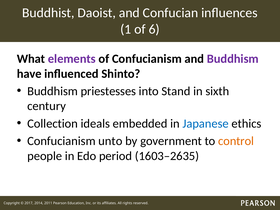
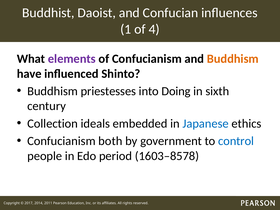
6: 6 -> 4
Buddhism at (233, 59) colour: purple -> orange
Stand: Stand -> Doing
unto: unto -> both
control colour: orange -> blue
1603–2635: 1603–2635 -> 1603–8578
